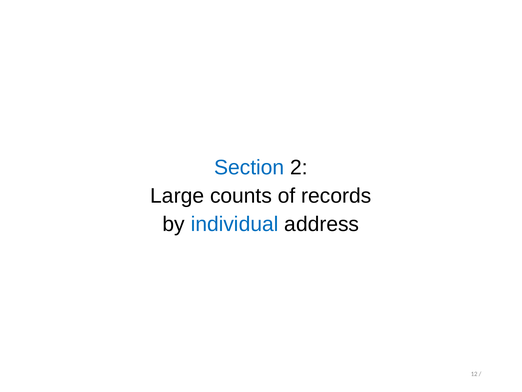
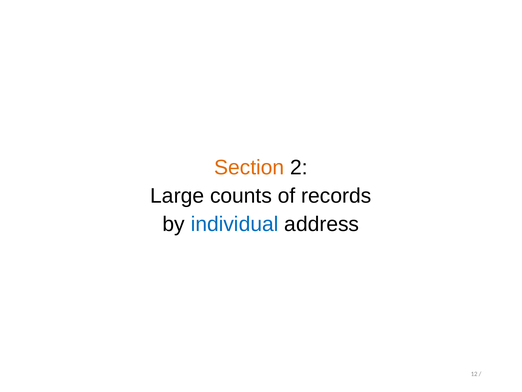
Section colour: blue -> orange
